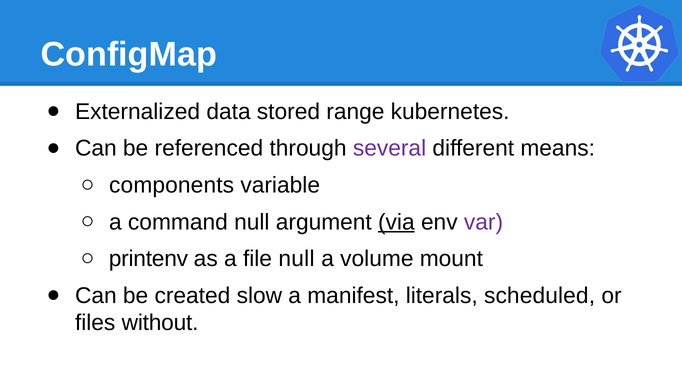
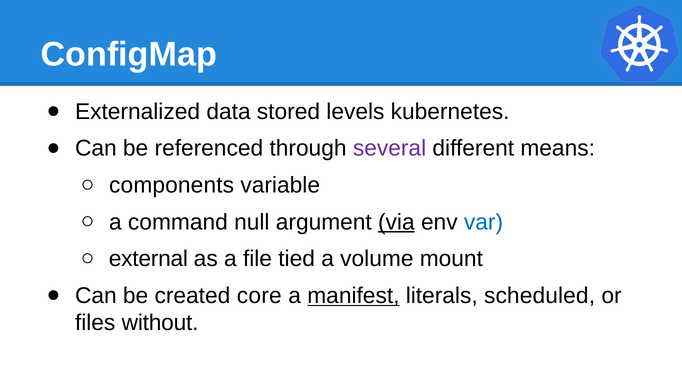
range: range -> levels
var colour: purple -> blue
printenv: printenv -> external
file null: null -> tied
slow: slow -> core
manifest underline: none -> present
